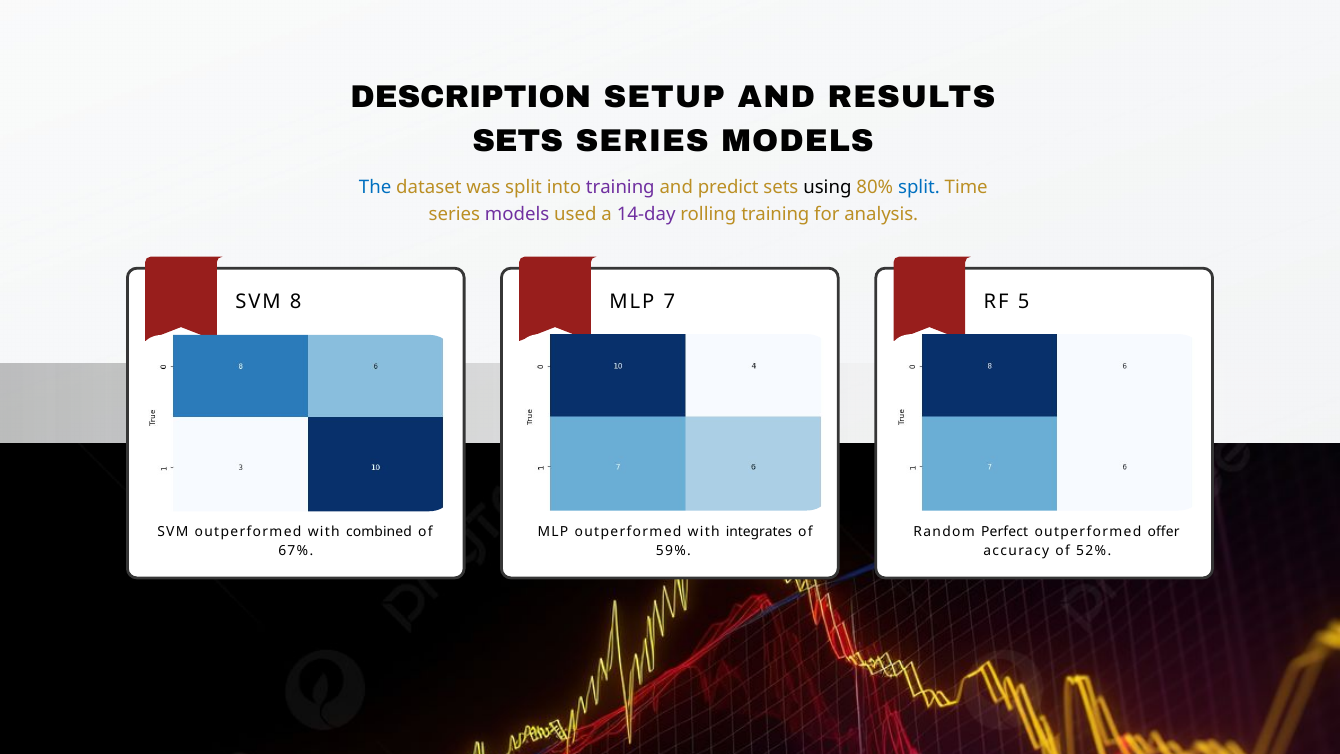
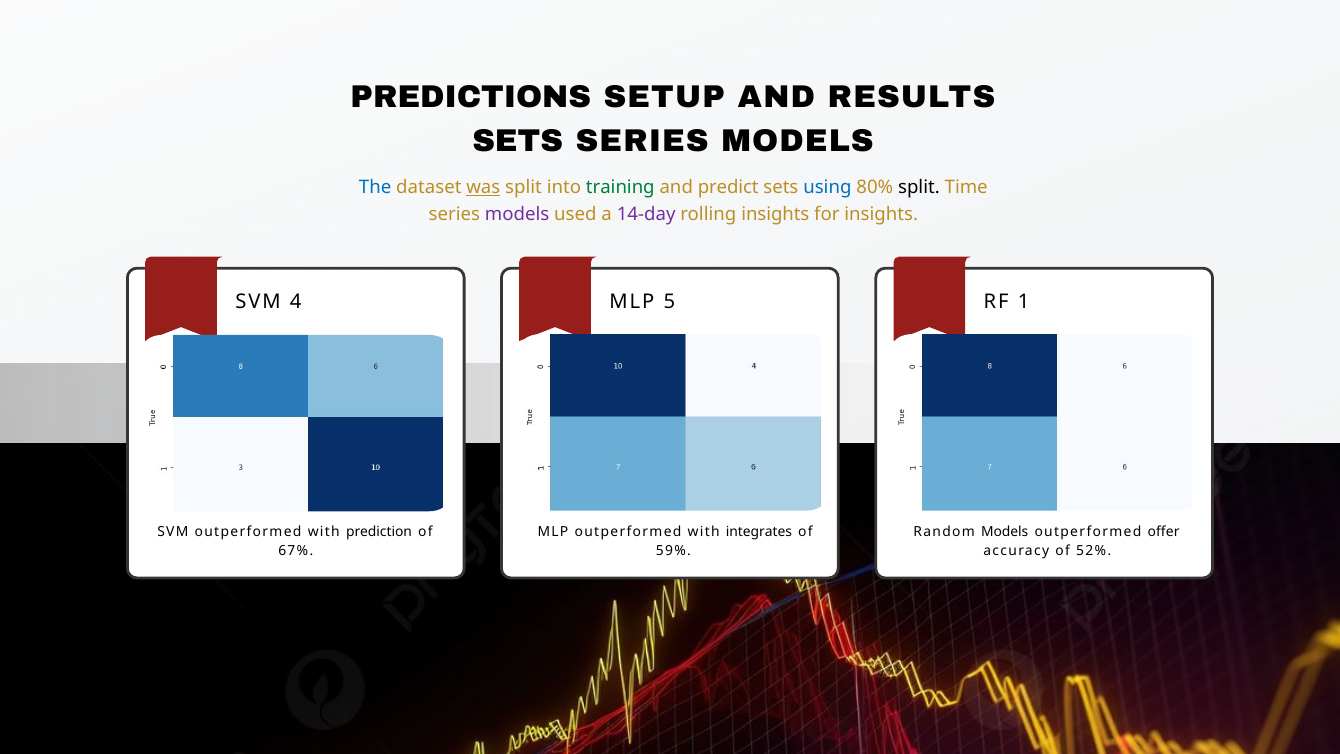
DESCRIPTION: DESCRIPTION -> PREDICTIONS
was underline: none -> present
training at (620, 188) colour: purple -> green
using colour: black -> blue
split at (919, 188) colour: blue -> black
rolling training: training -> insights
for analysis: analysis -> insights
8: 8 -> 4
7: 7 -> 5
5: 5 -> 1
combined: combined -> prediction
Random Perfect: Perfect -> Models
